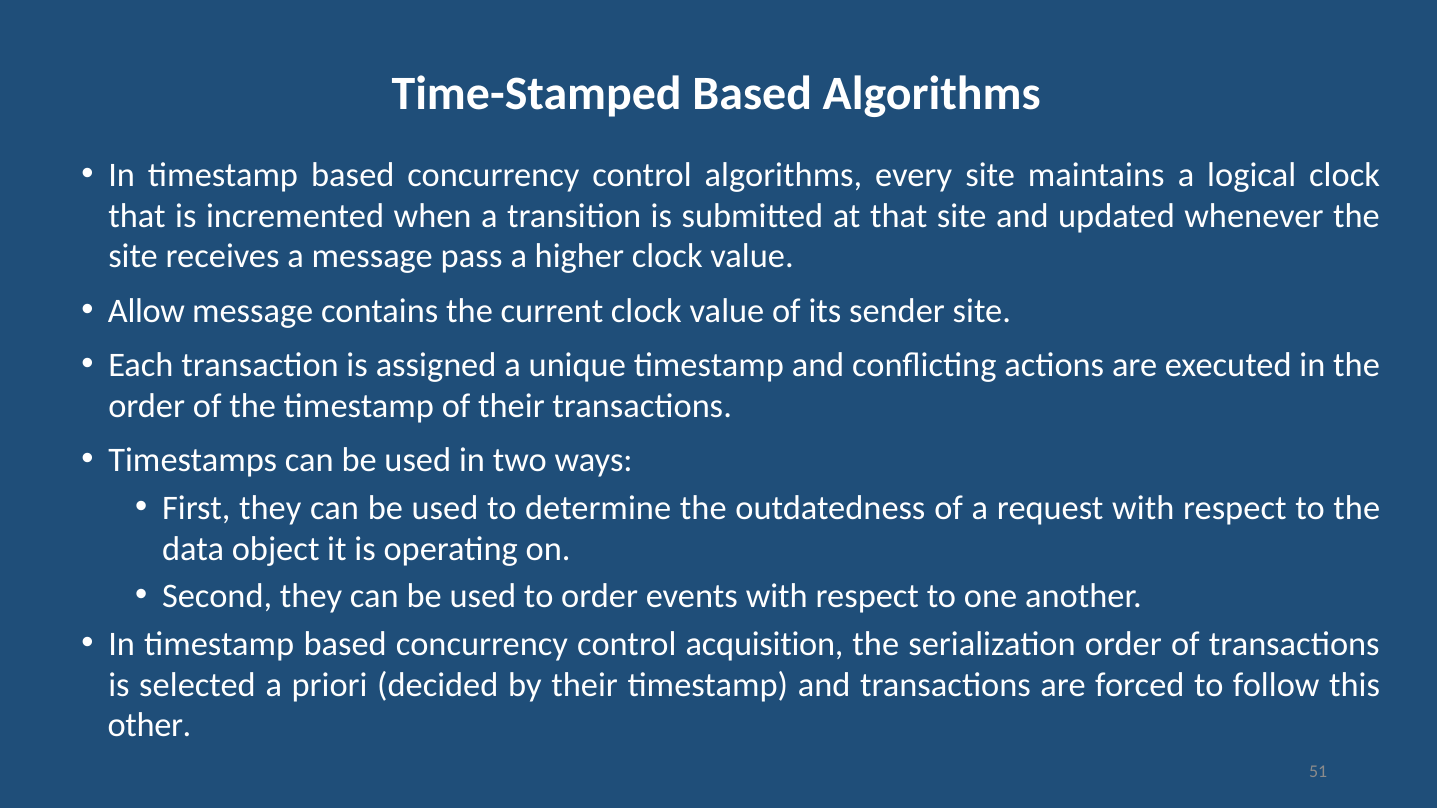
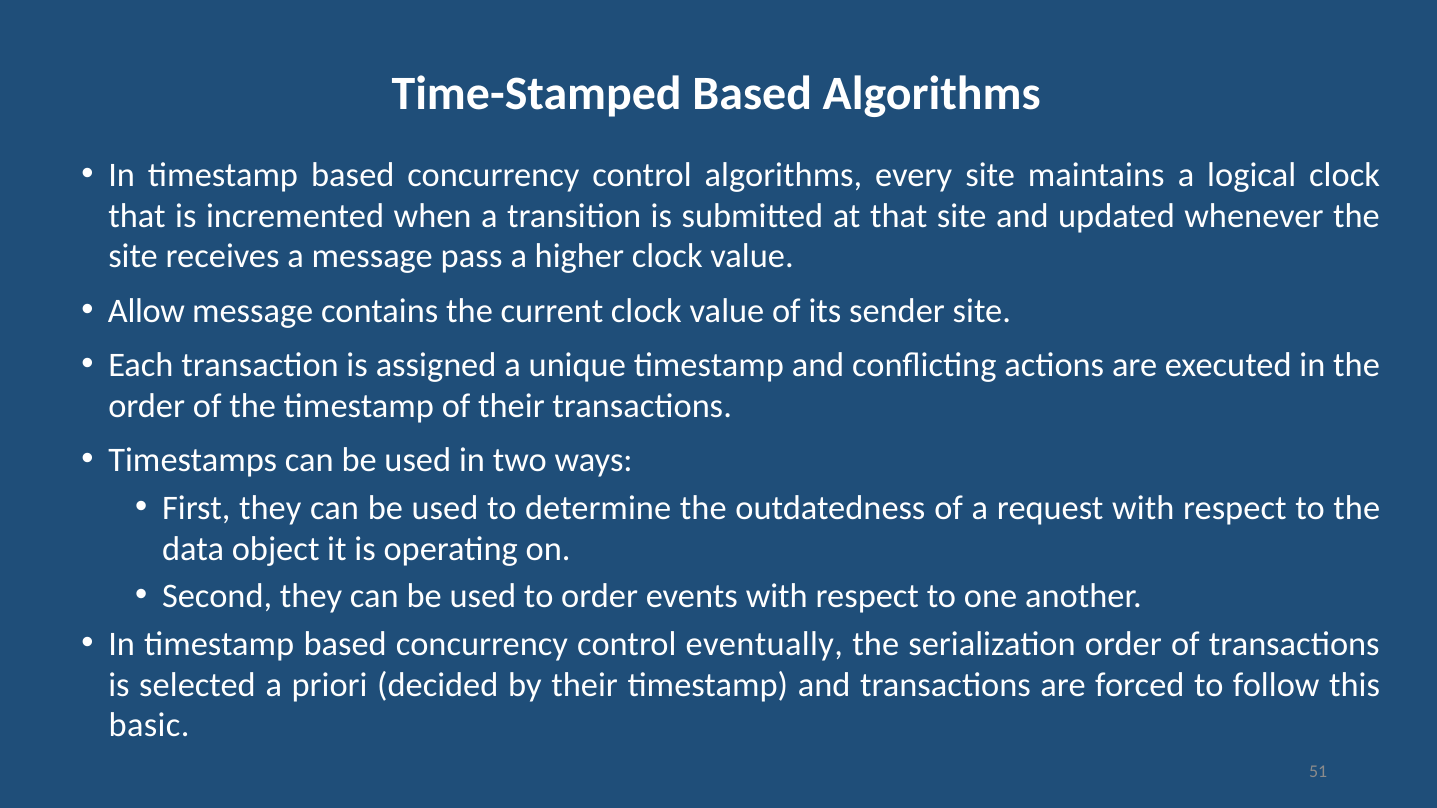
acquisition: acquisition -> eventually
other: other -> basic
